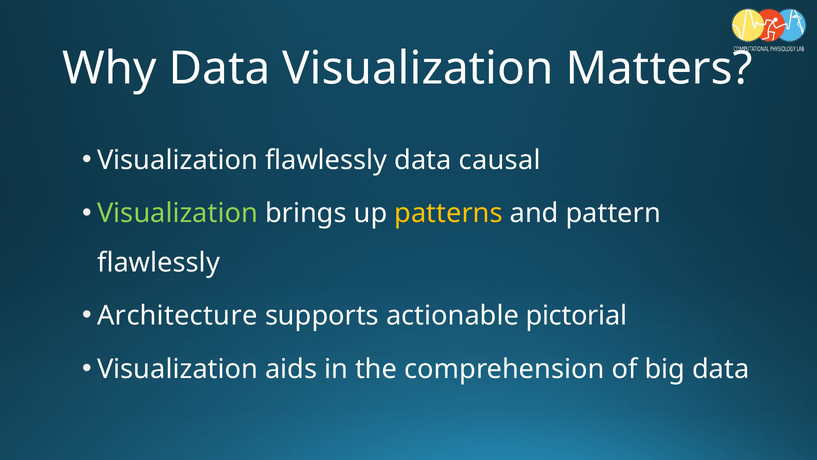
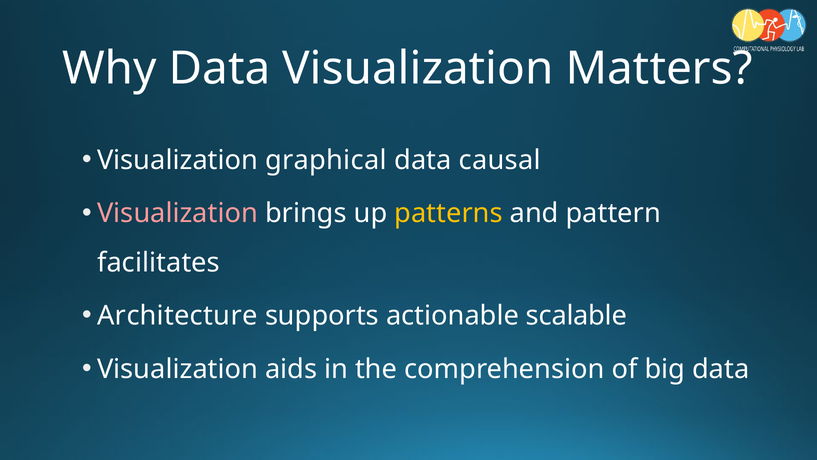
Visualization flawlessly: flawlessly -> graphical
Visualization at (178, 213) colour: light green -> pink
flawlessly at (159, 262): flawlessly -> facilitates
pictorial: pictorial -> scalable
